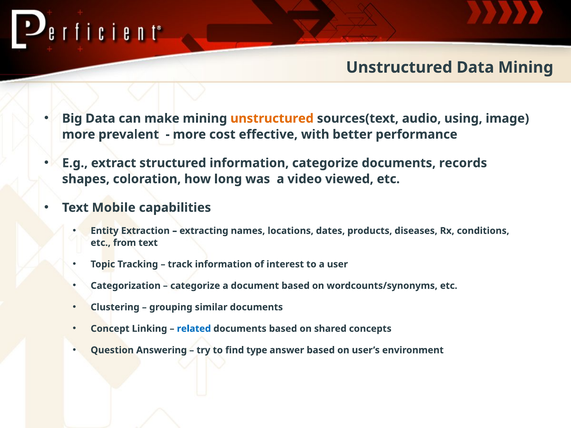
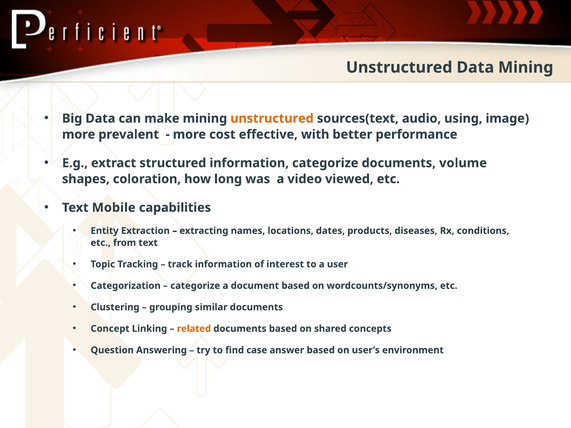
records: records -> volume
related colour: blue -> orange
type: type -> case
